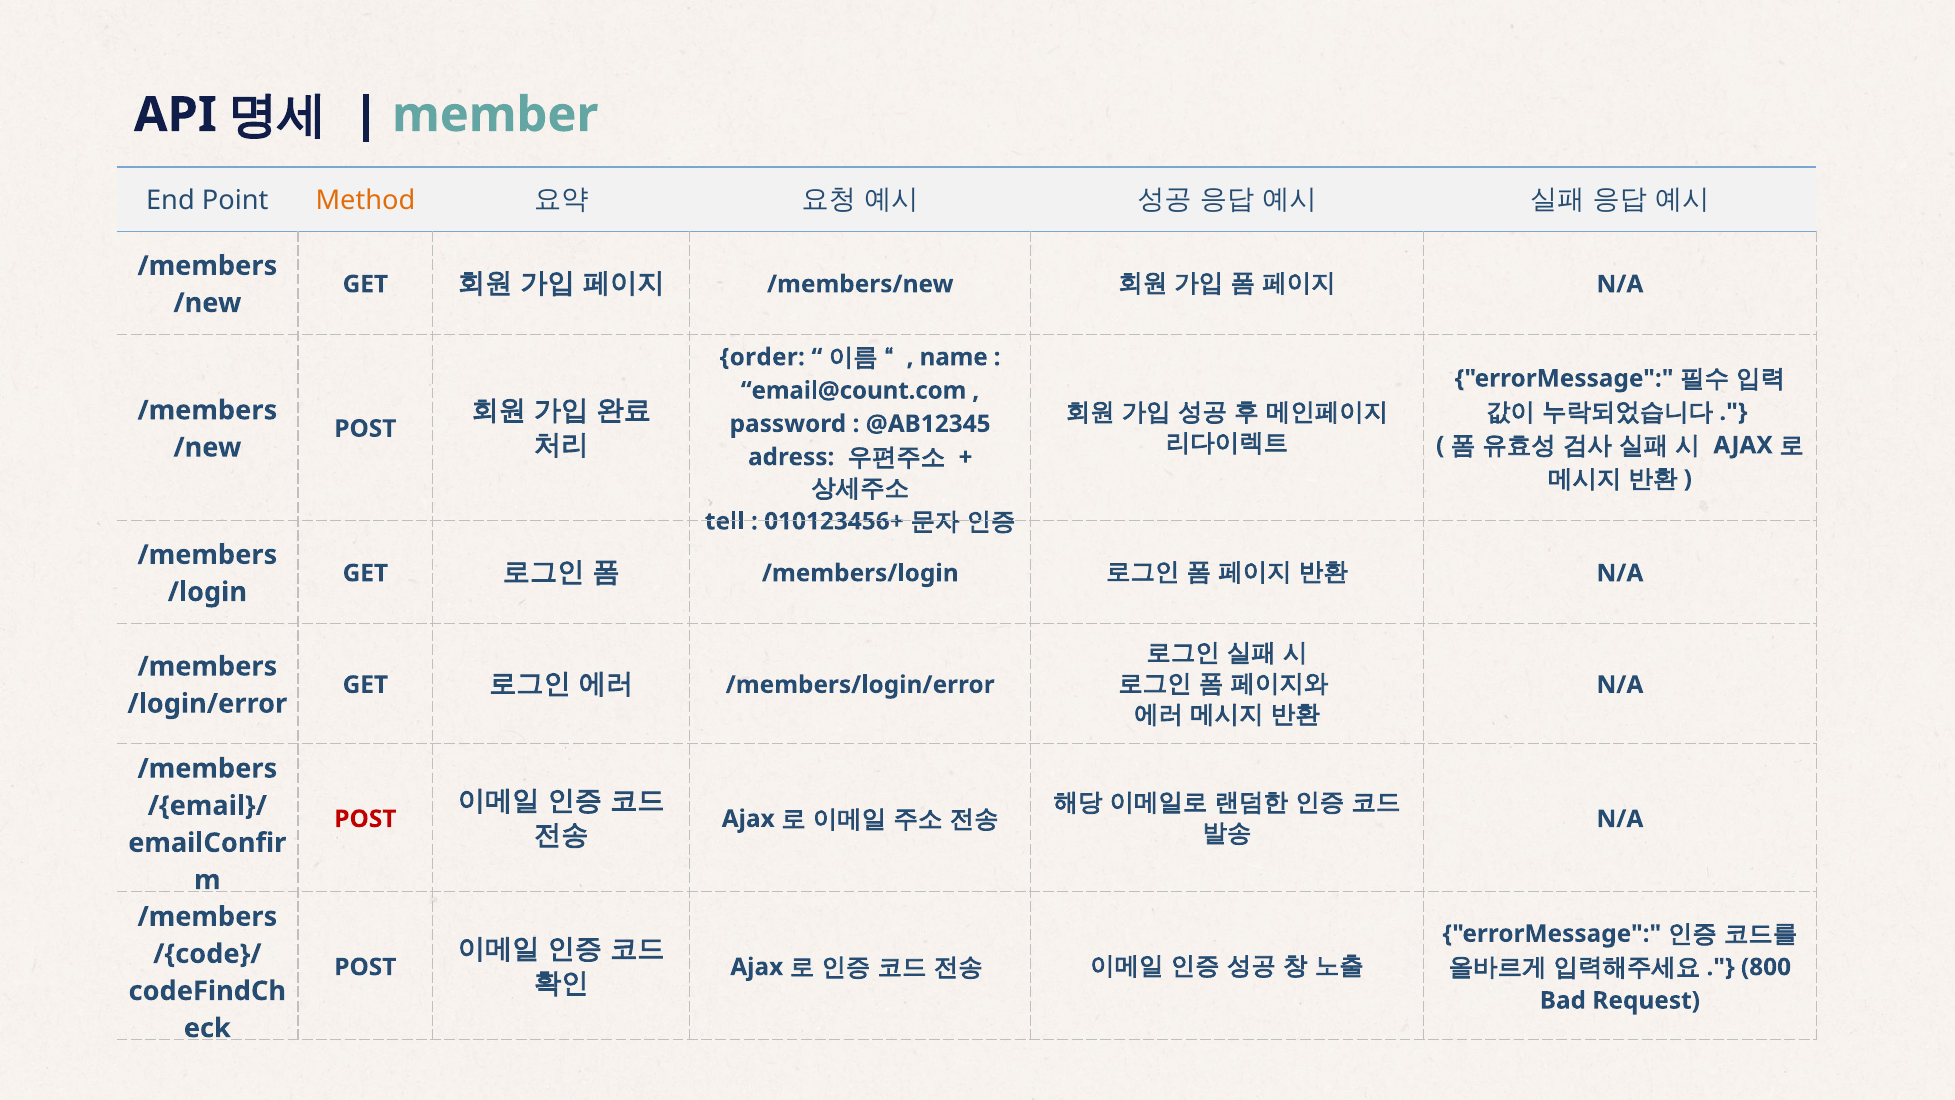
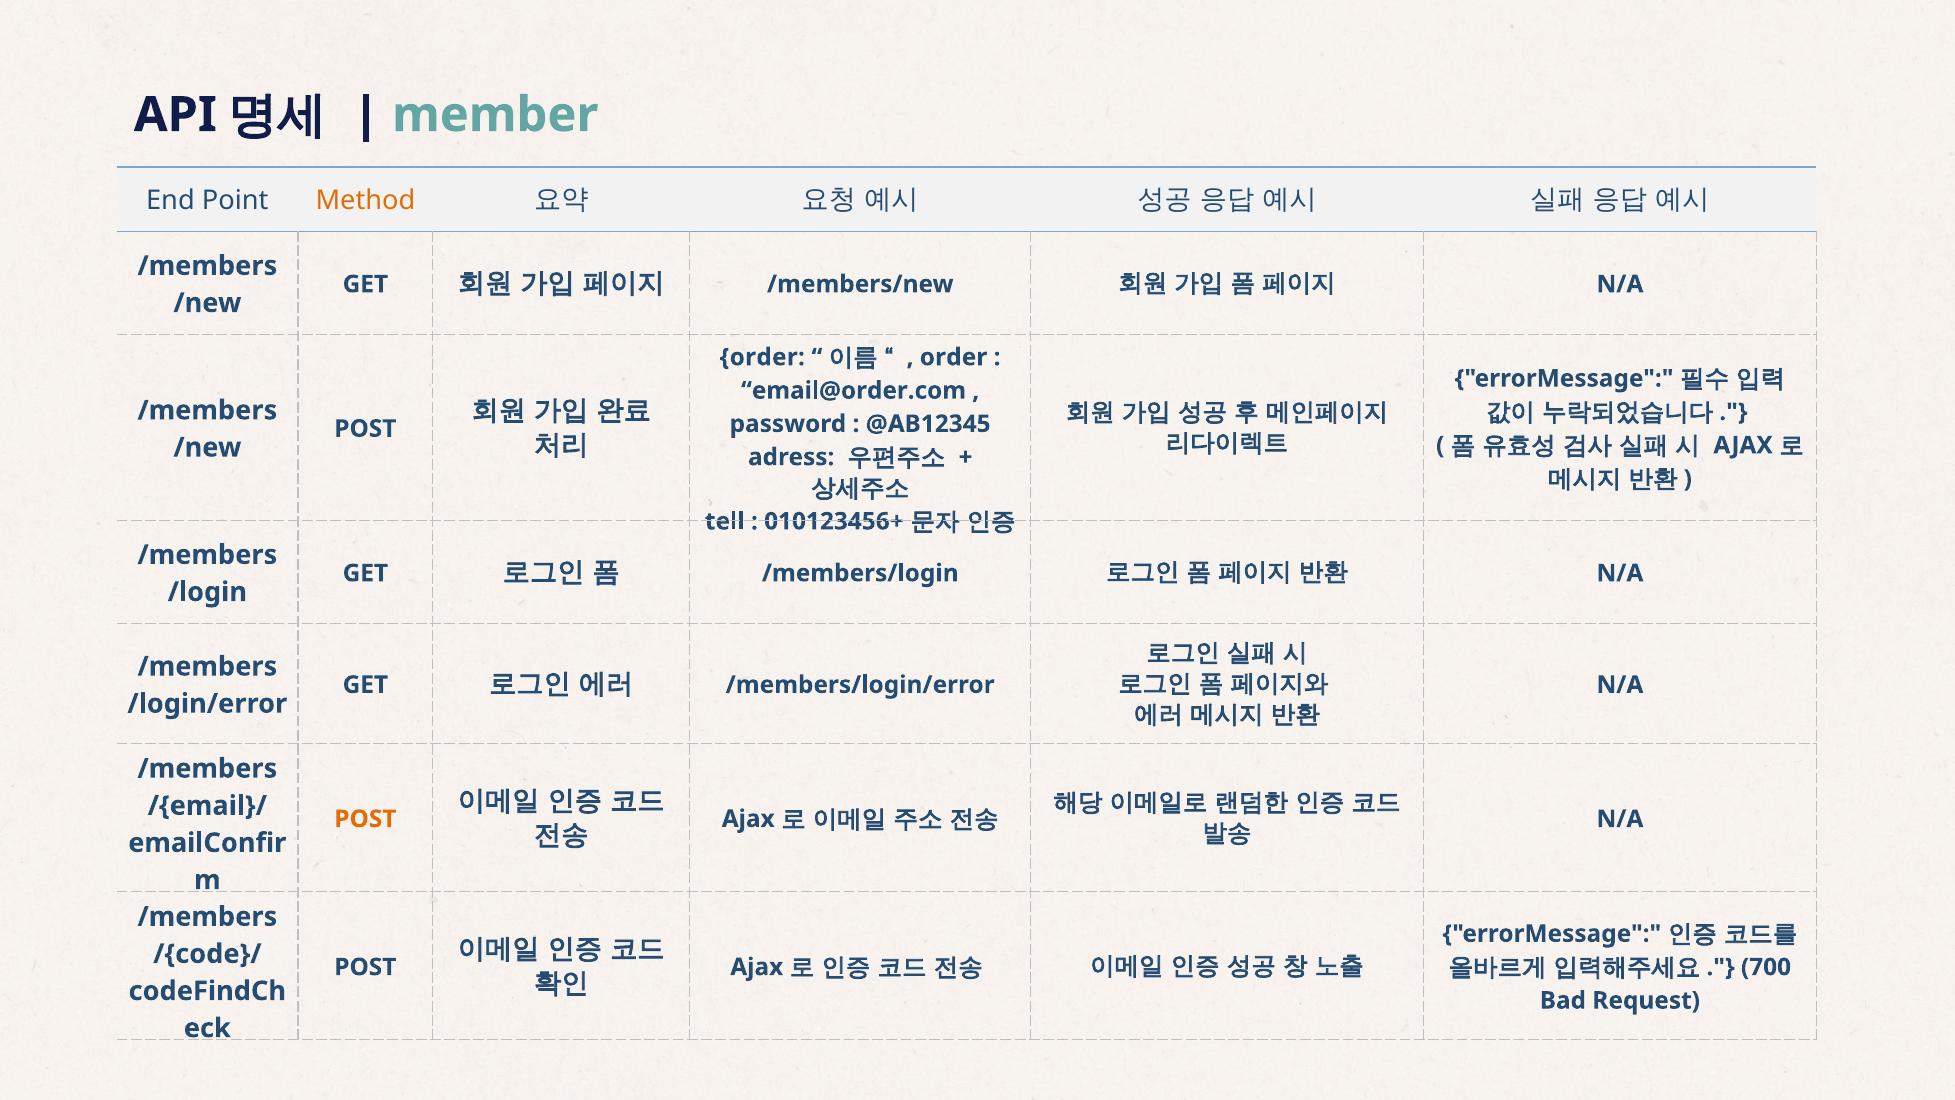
name at (954, 357): name -> order
email@count.com: email@count.com -> email@order.com
POST at (365, 819) colour: red -> orange
800: 800 -> 700
